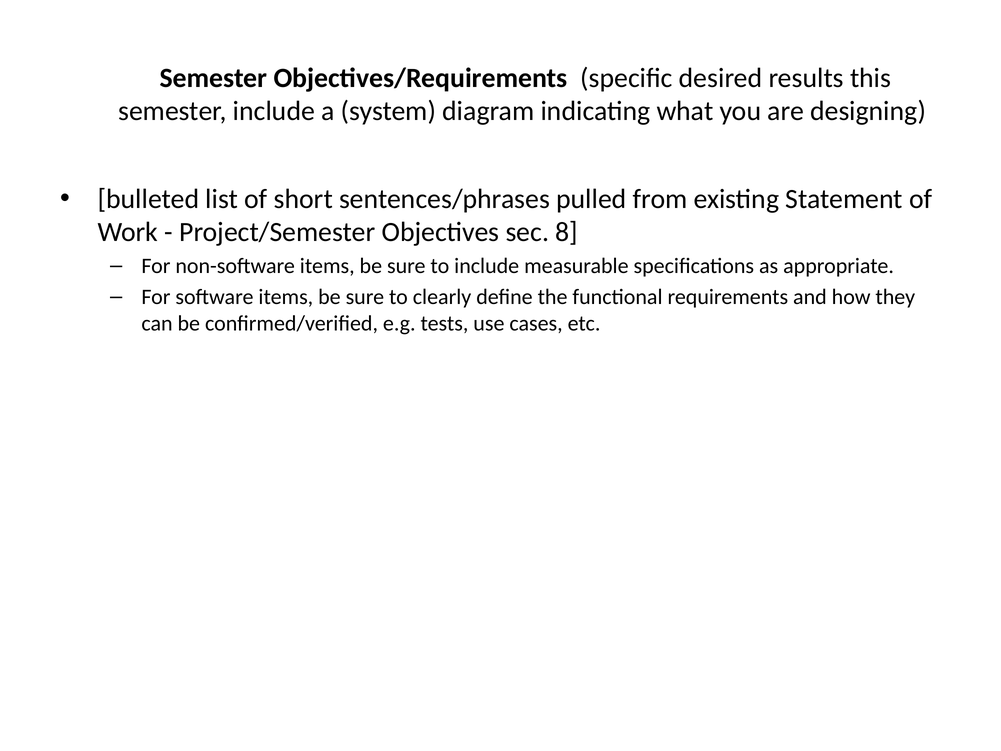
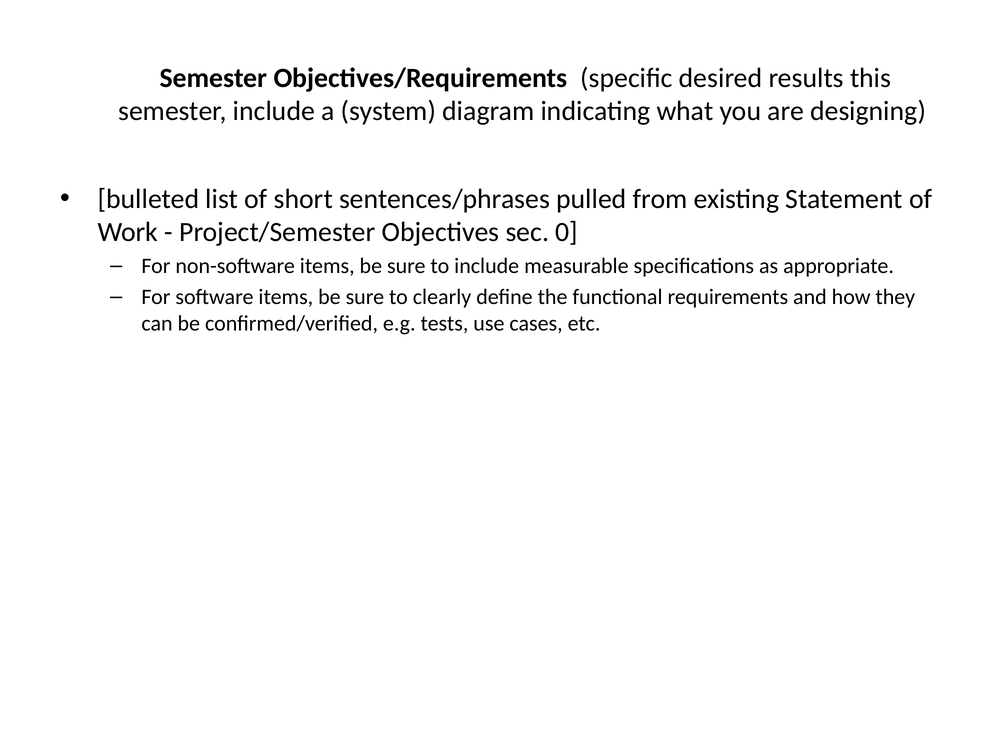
8: 8 -> 0
